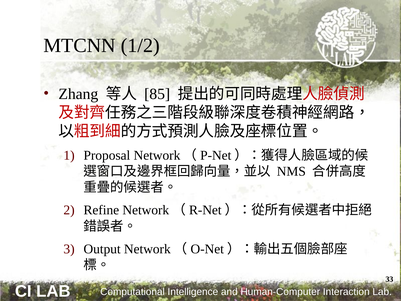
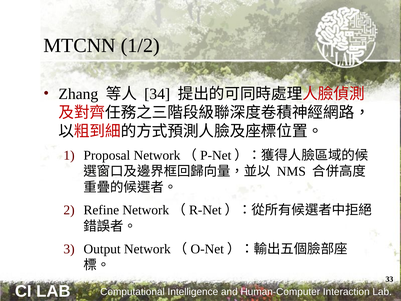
85: 85 -> 34
